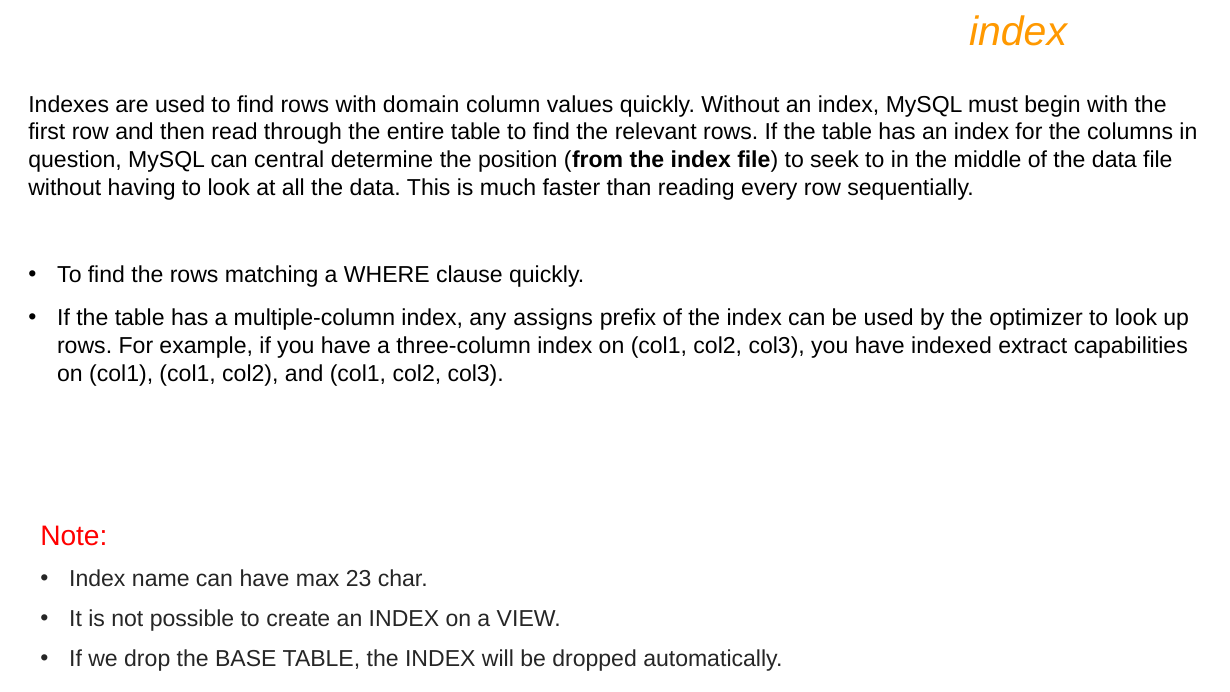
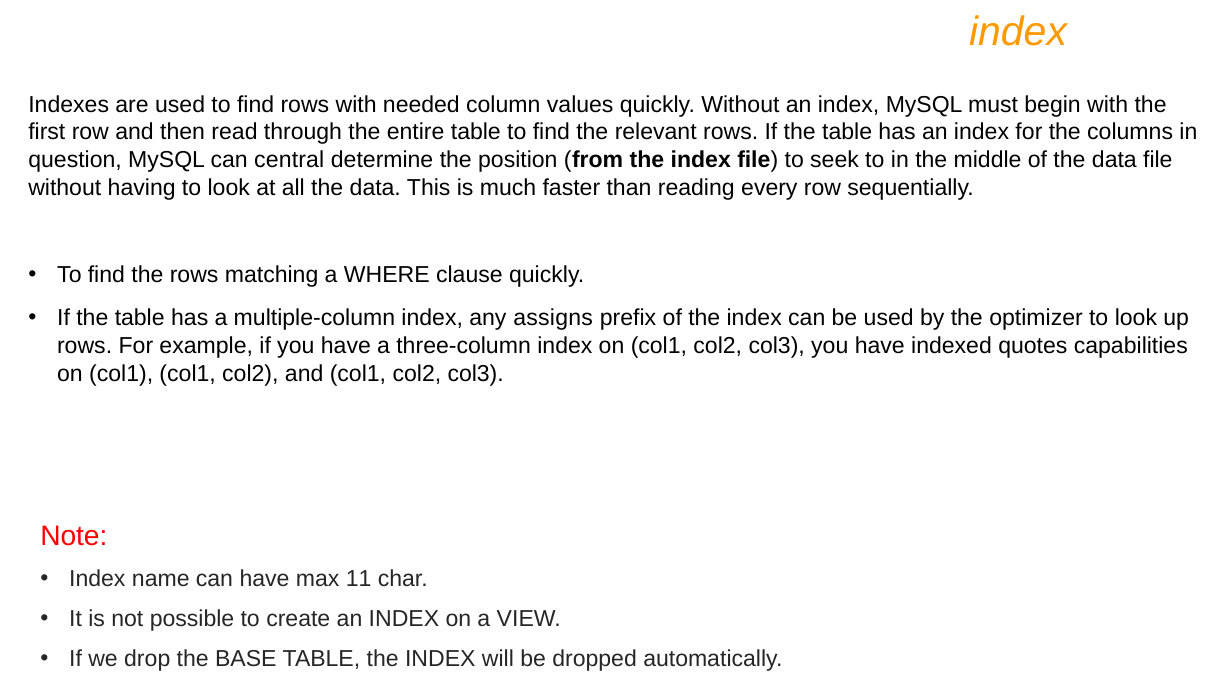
domain: domain -> needed
extract: extract -> quotes
23: 23 -> 11
